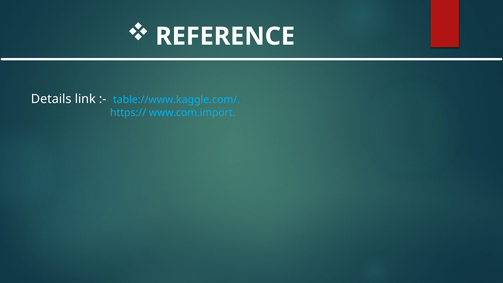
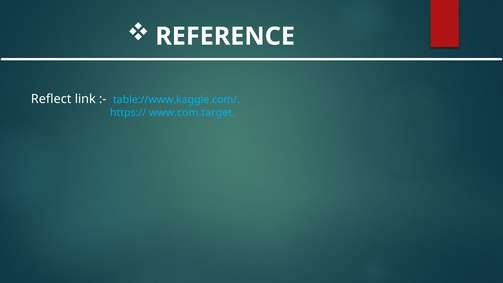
Details: Details -> Reflect
www.com.import: www.com.import -> www.com.target
